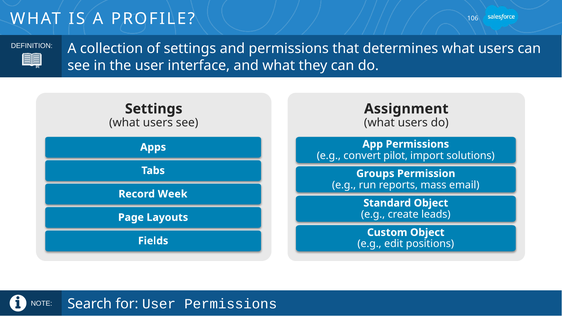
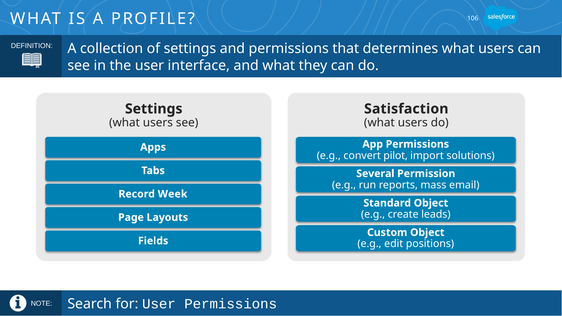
Assignment: Assignment -> Satisfaction
Groups: Groups -> Several
